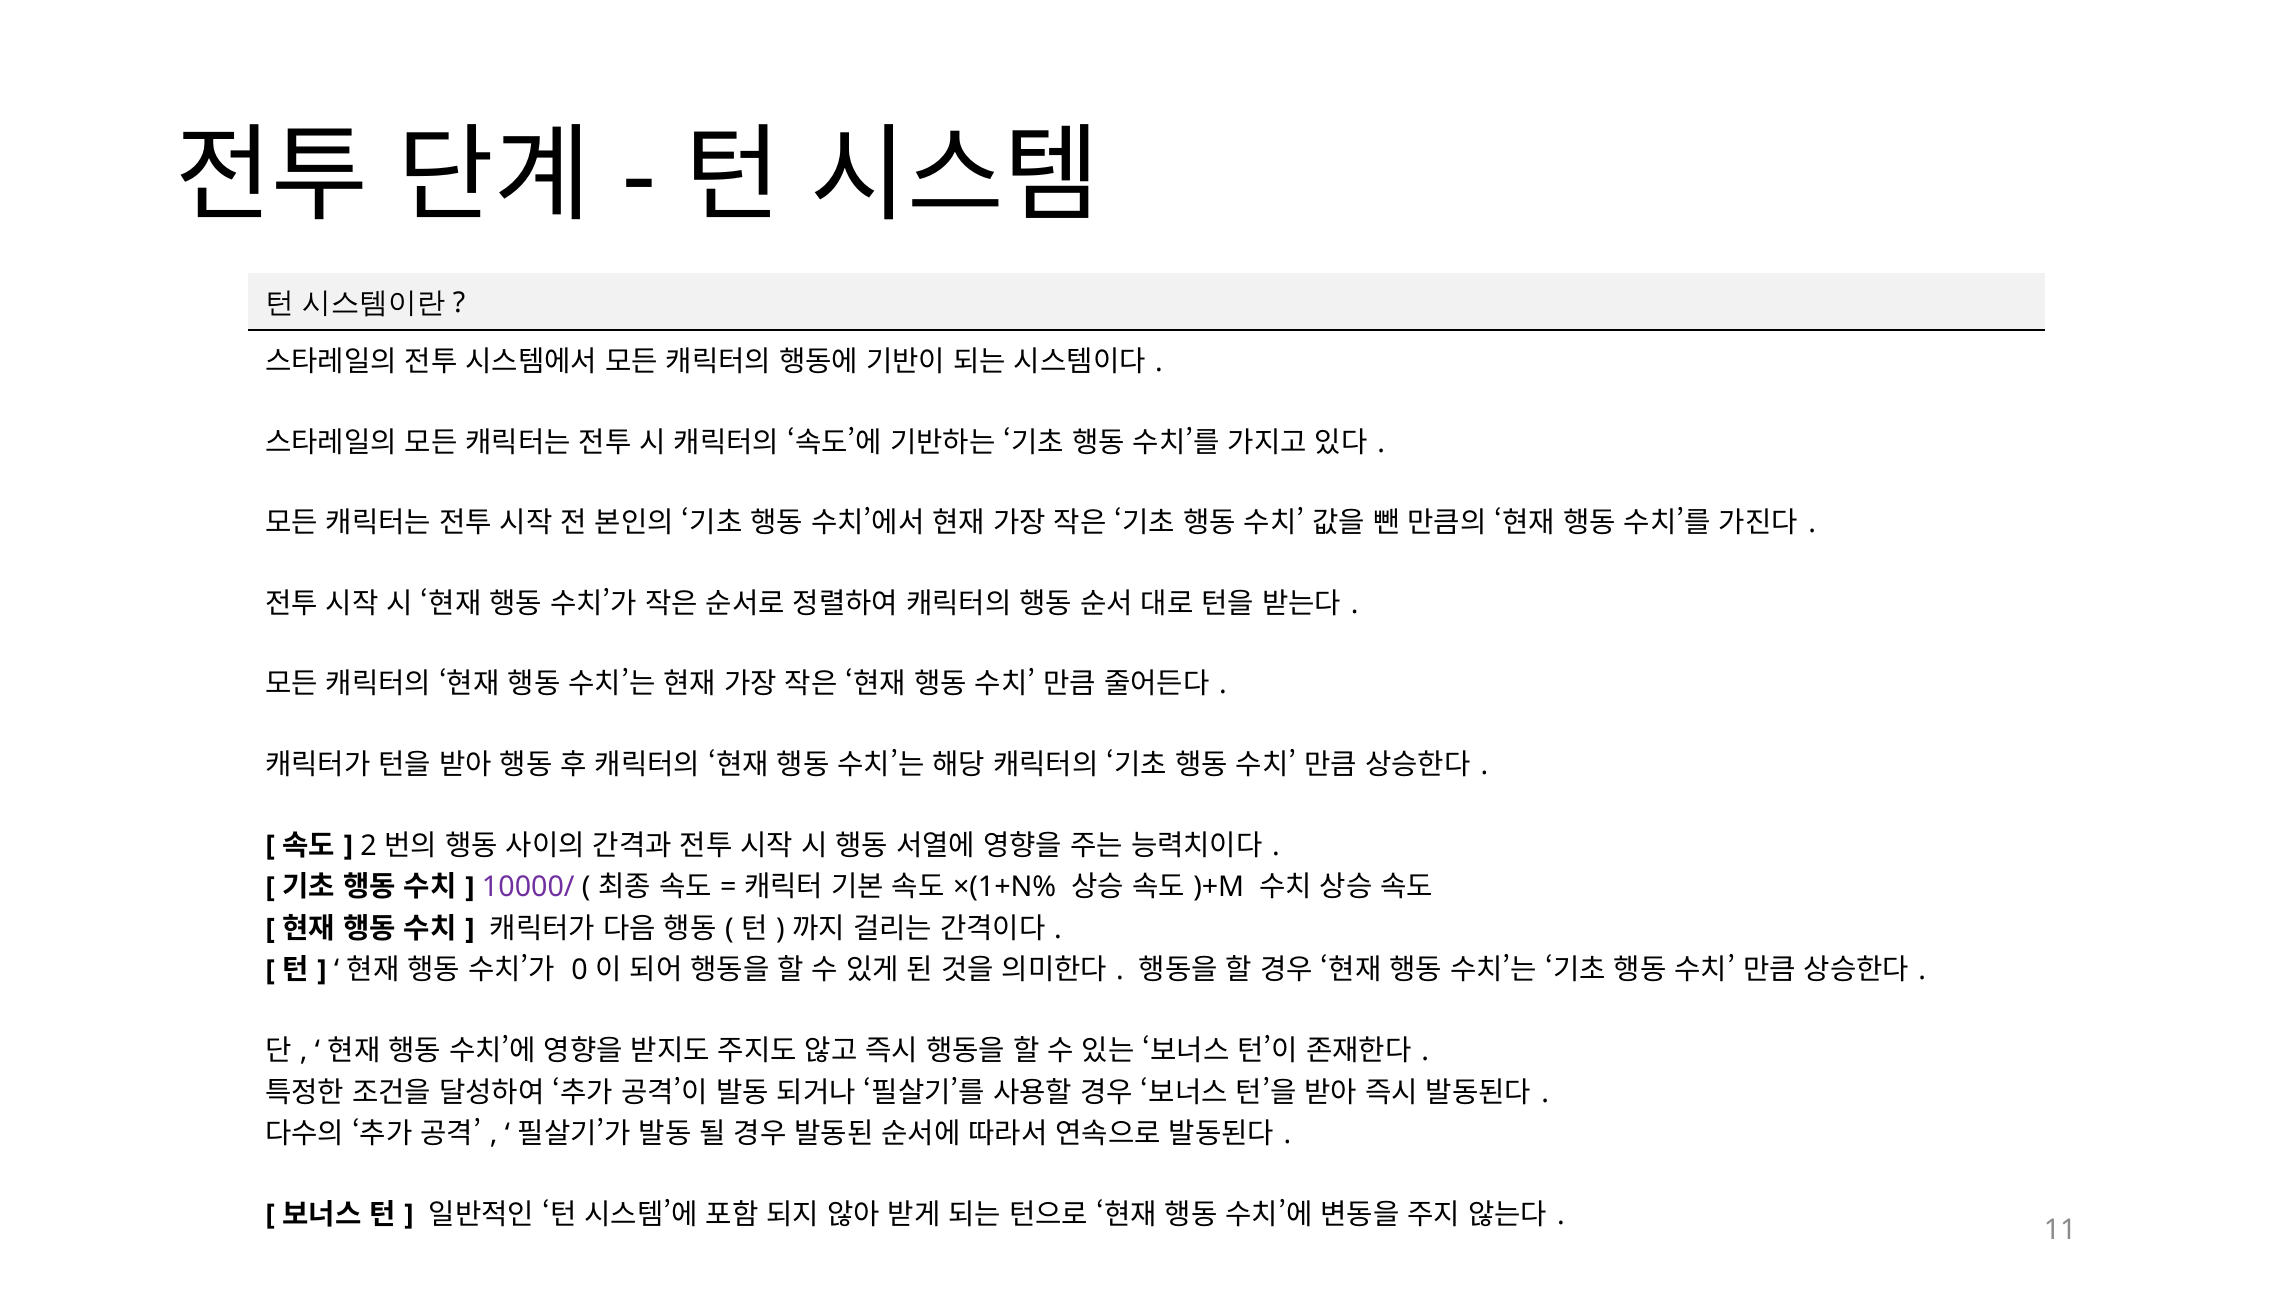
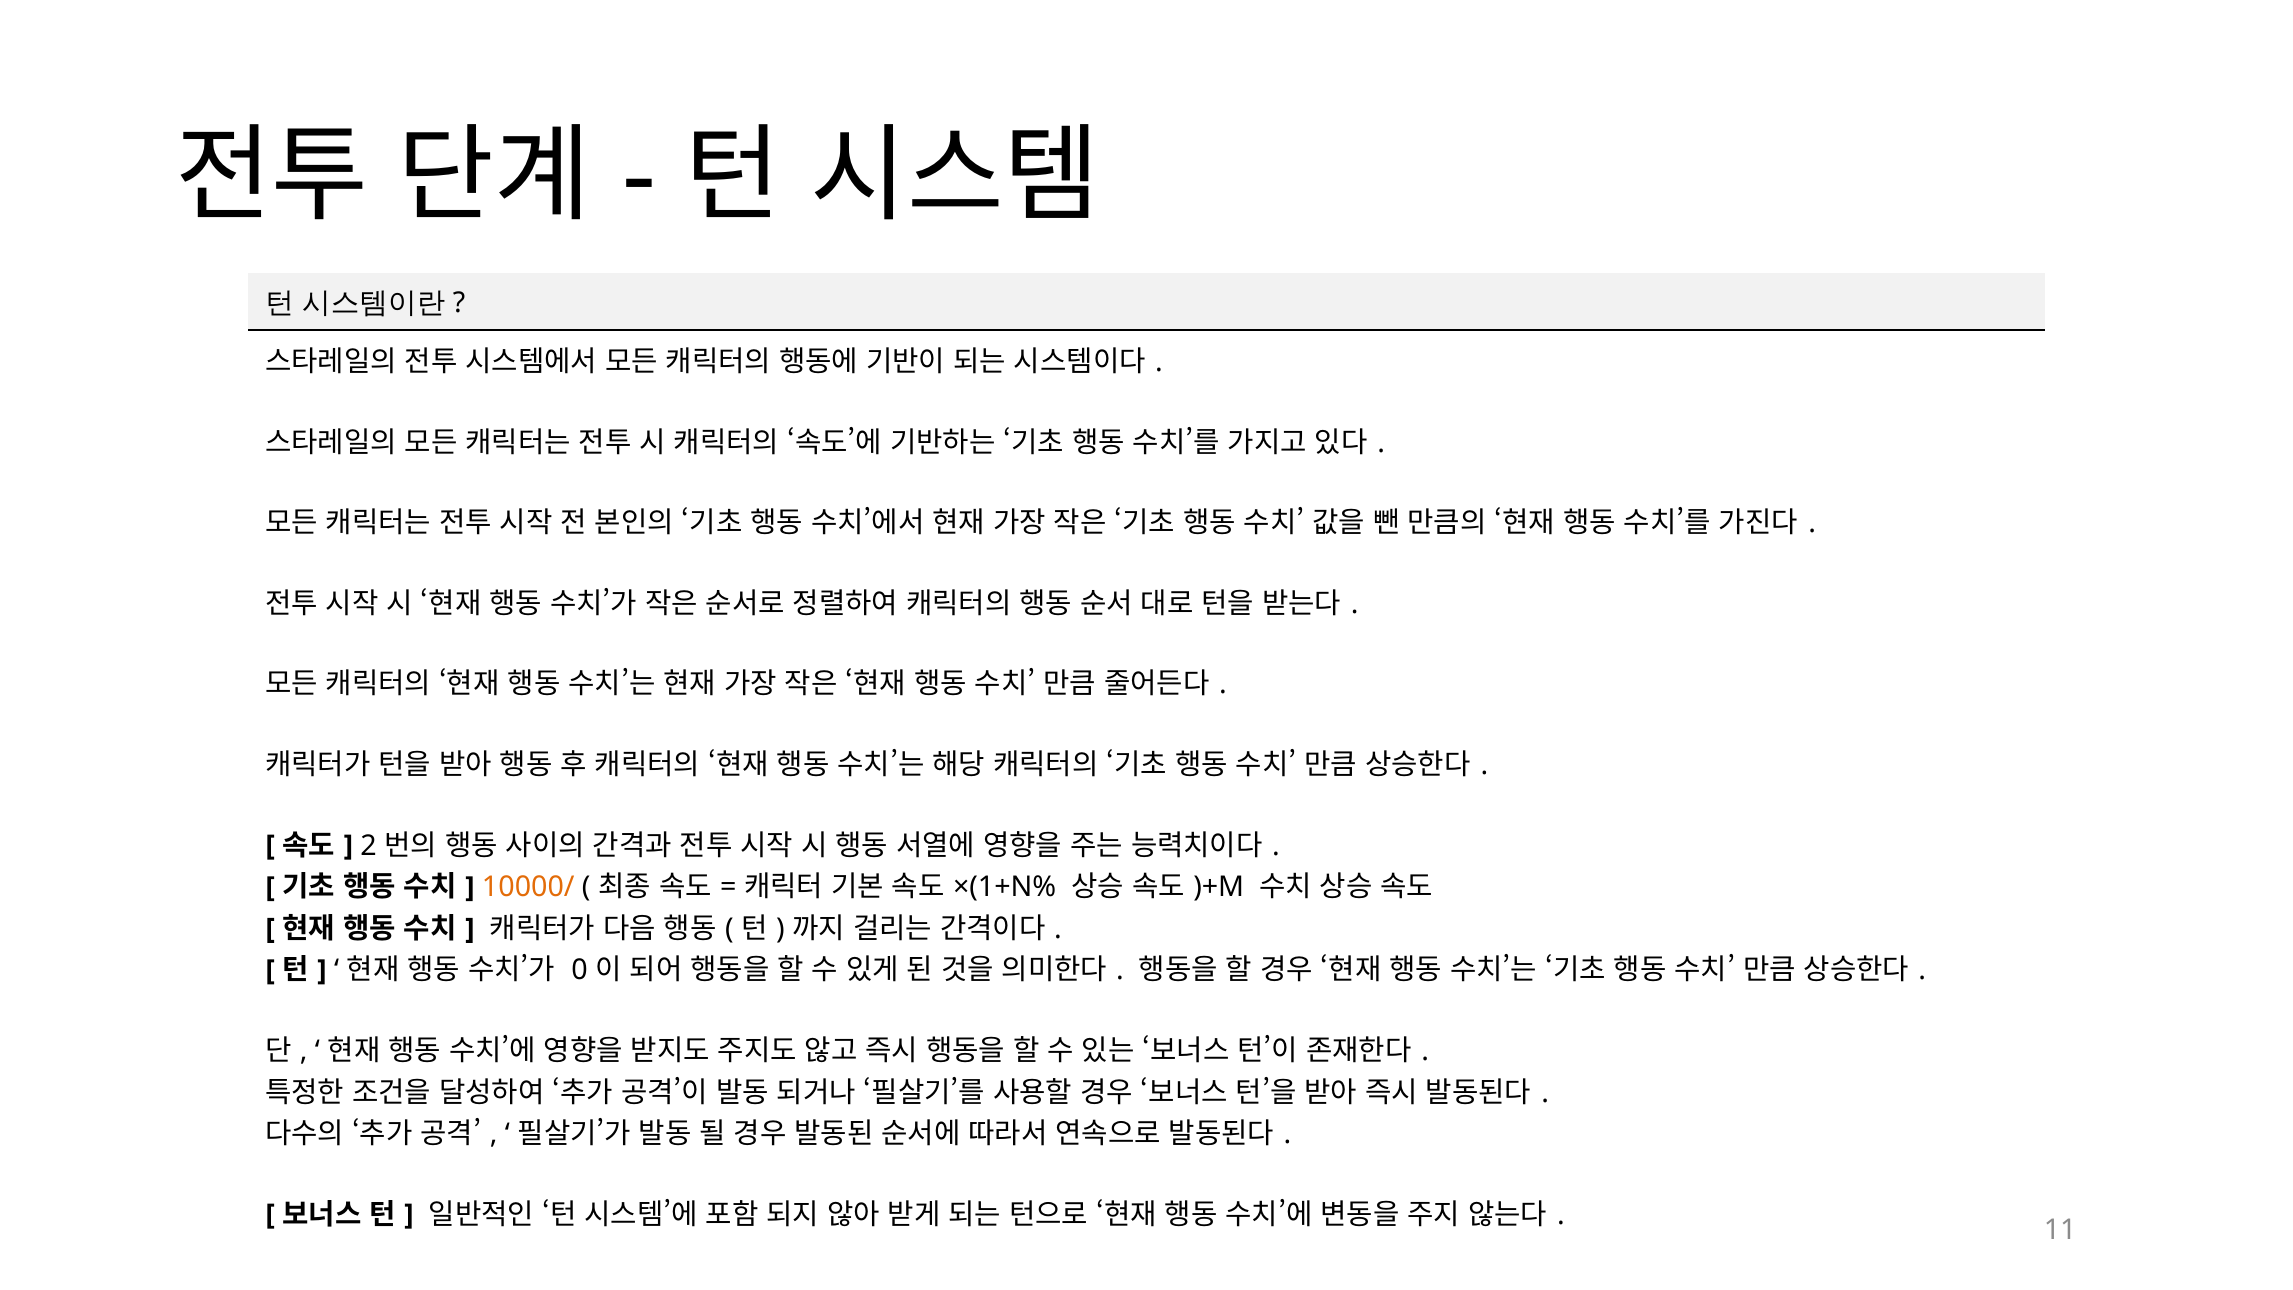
10000/ colour: purple -> orange
